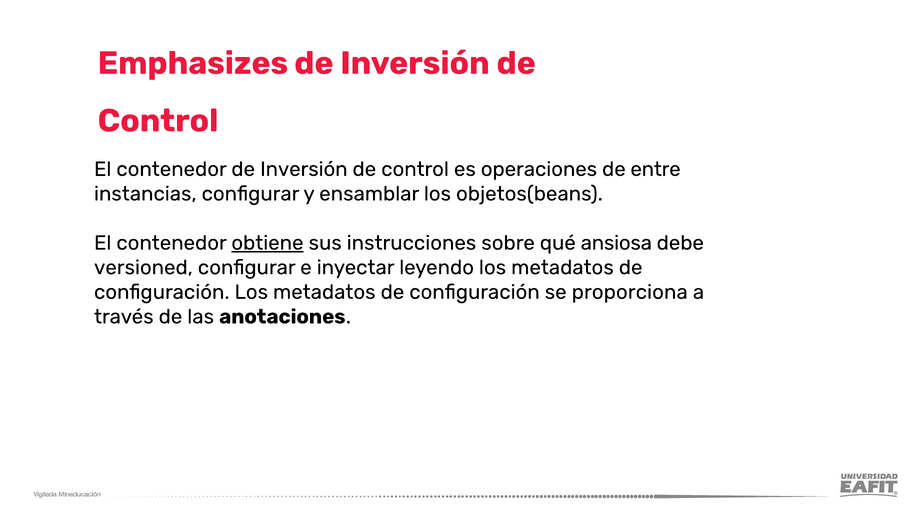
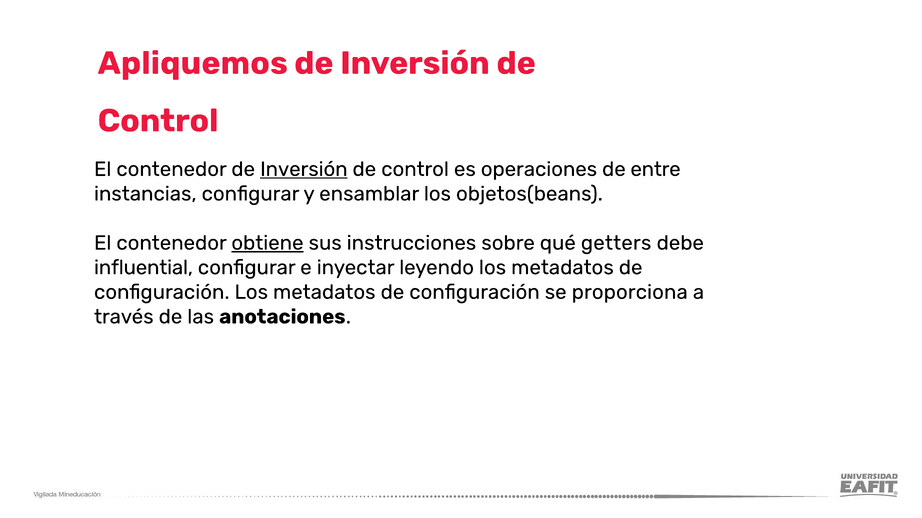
Emphasizes: Emphasizes -> Apliquemos
Inversión at (304, 169) underline: none -> present
ansiosa: ansiosa -> getters
versioned: versioned -> influential
